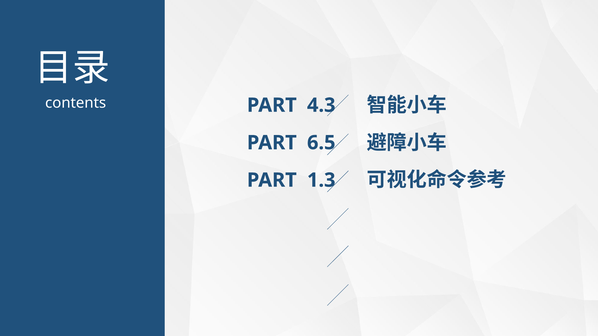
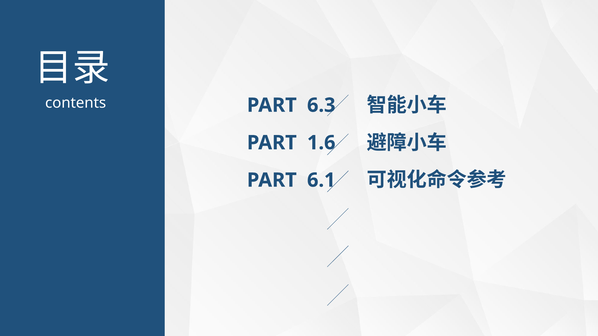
4.3: 4.3 -> 6.3
6.5: 6.5 -> 1.6
1.3: 1.3 -> 6.1
